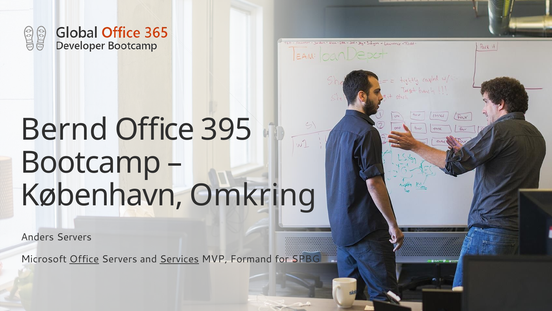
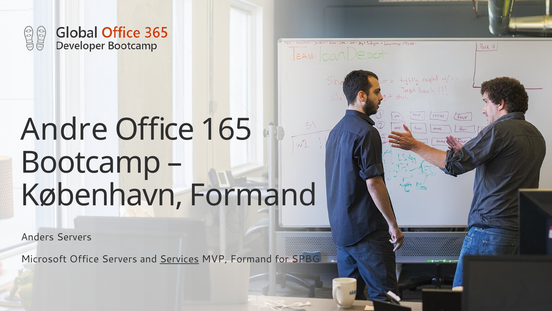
Bernd: Bernd -> Andre
395: 395 -> 165
København Omkring: Omkring -> Formand
Office at (84, 259) underline: present -> none
